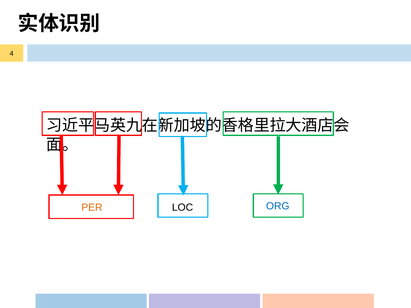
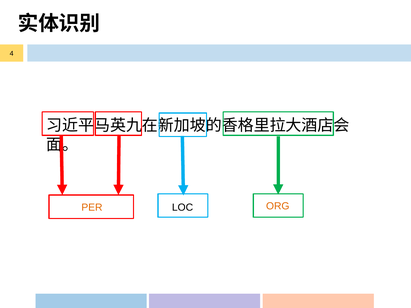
ORG colour: blue -> orange
